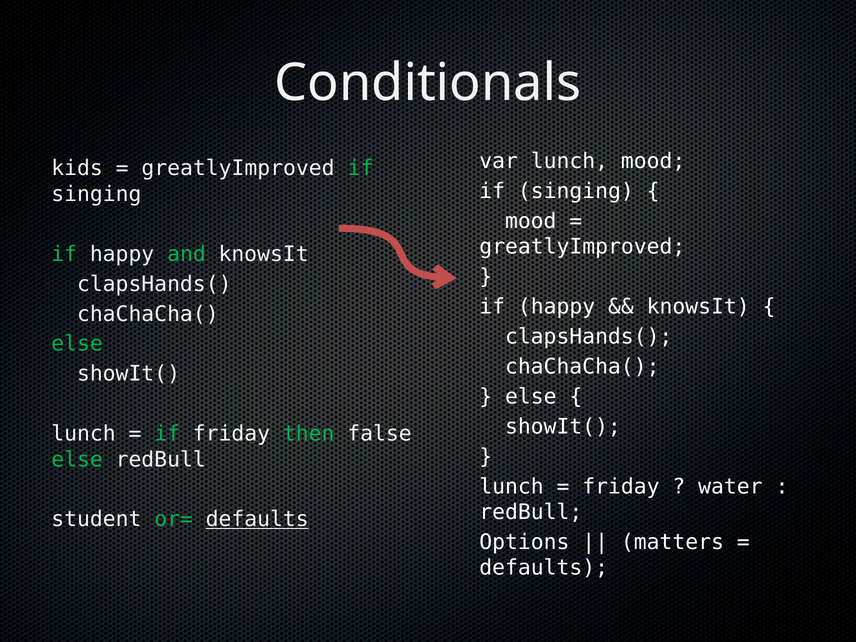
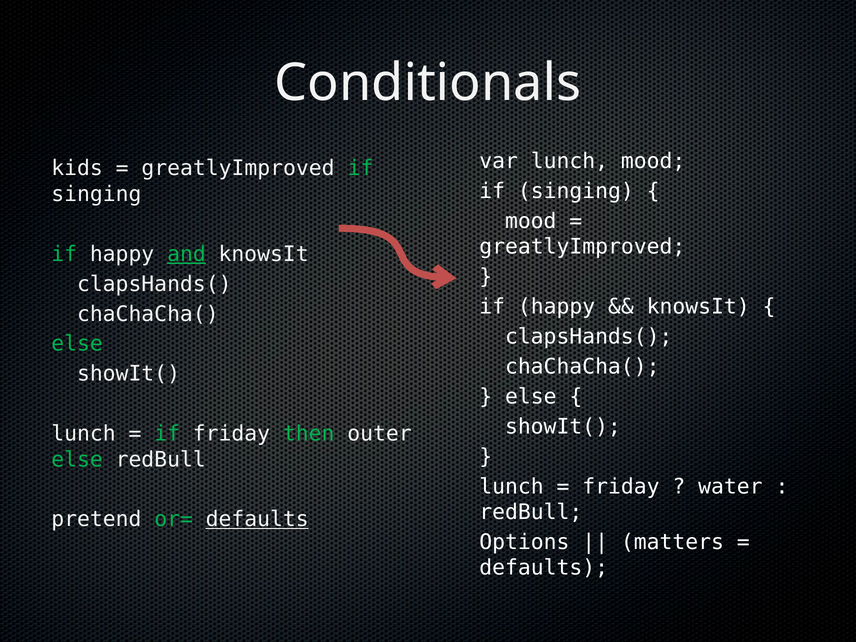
and underline: none -> present
false: false -> outer
student: student -> pretend
